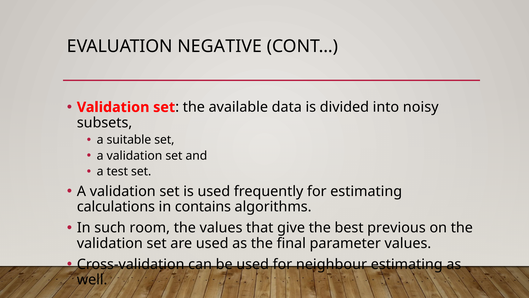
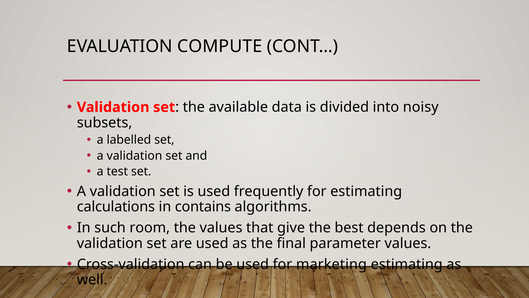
NEGATIVE: NEGATIVE -> COMPUTE
suitable: suitable -> labelled
previous: previous -> depends
neighbour: neighbour -> marketing
